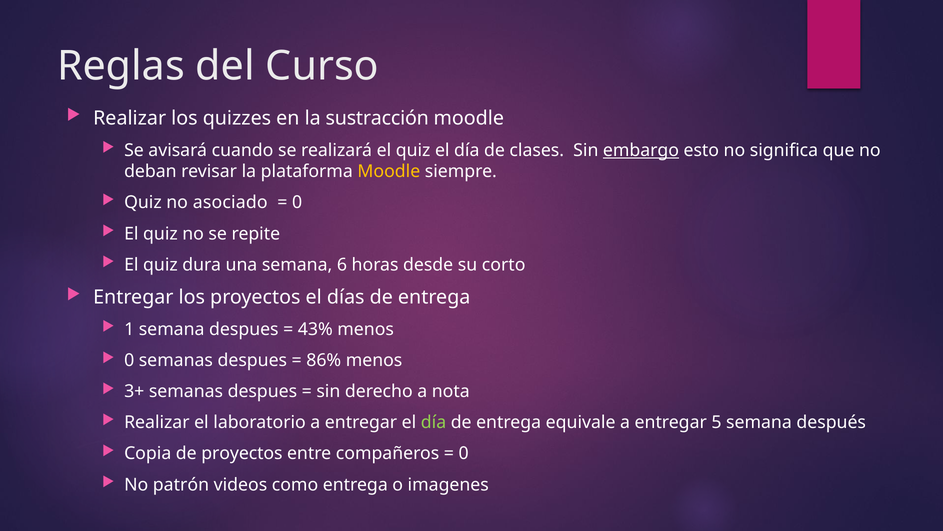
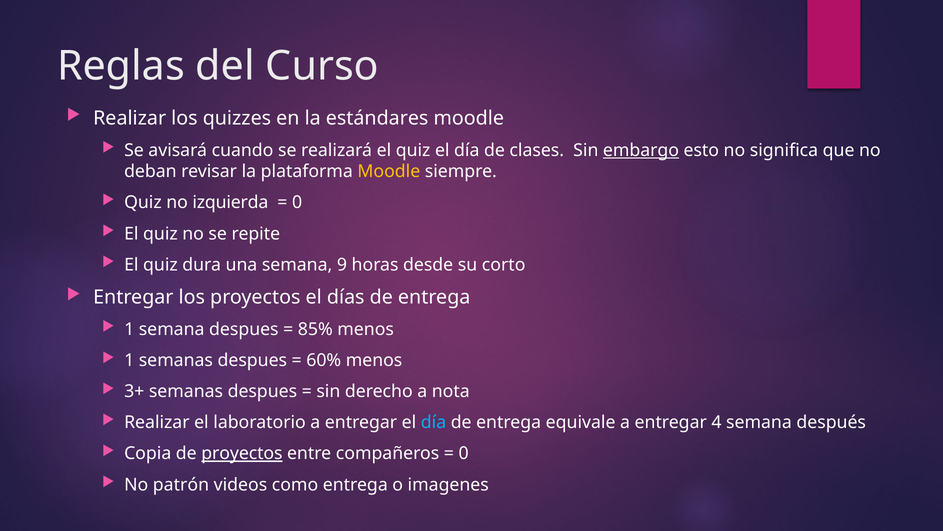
sustracción: sustracción -> estándares
asociado: asociado -> izquierda
6: 6 -> 9
43%: 43% -> 85%
0 at (129, 360): 0 -> 1
86%: 86% -> 60%
día at (433, 422) colour: light green -> light blue
5: 5 -> 4
proyectos at (242, 453) underline: none -> present
